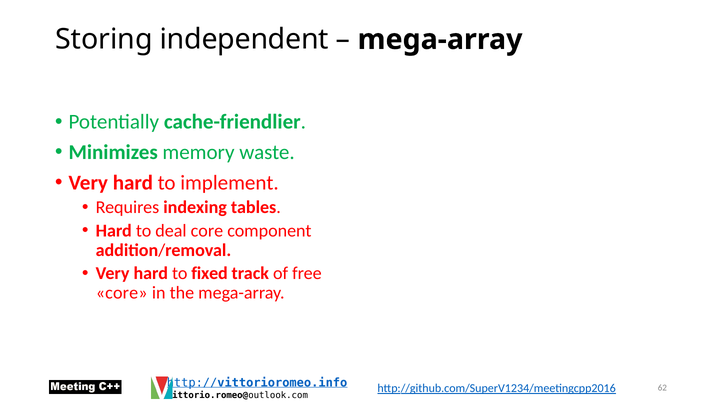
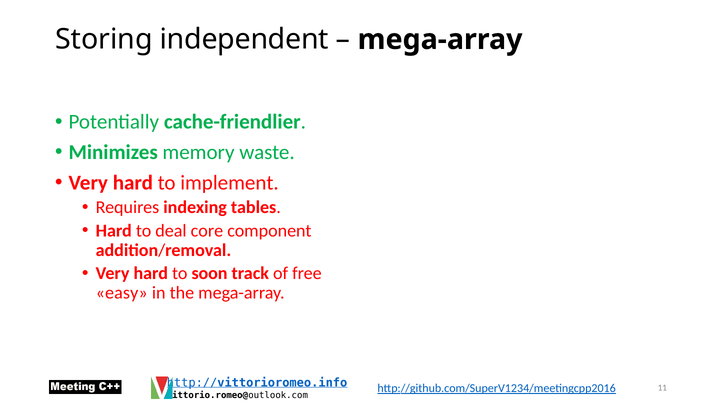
fixed: fixed -> soon
core at (122, 293): core -> easy
62: 62 -> 11
